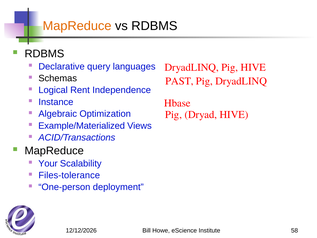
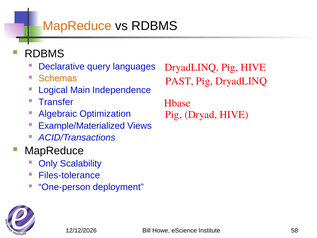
Schemas colour: black -> orange
Rent: Rent -> Main
Instance: Instance -> Transfer
Your: Your -> Only
